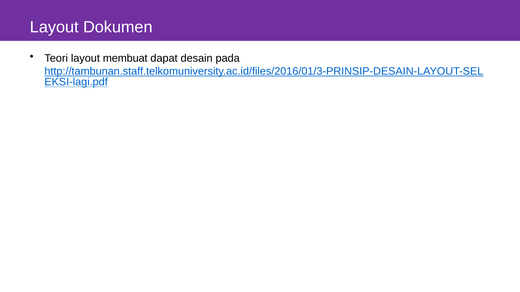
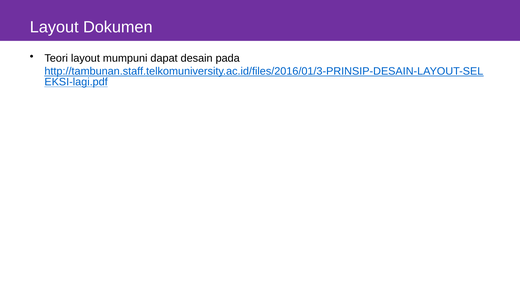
membuat: membuat -> mumpuni
